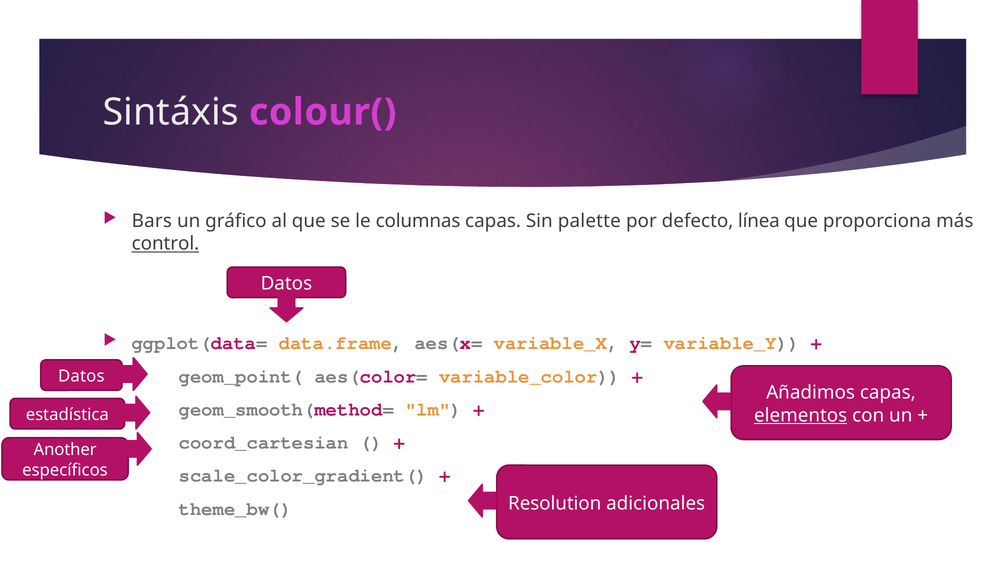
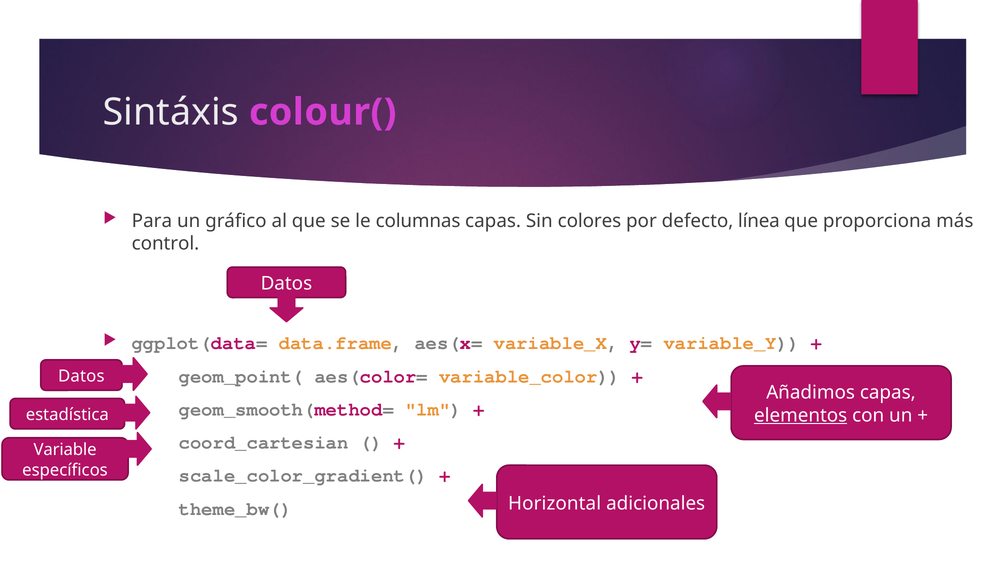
Bars: Bars -> Para
palette: palette -> colores
control underline: present -> none
Another: Another -> Variable
Resolution: Resolution -> Horizontal
